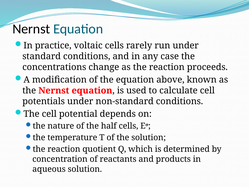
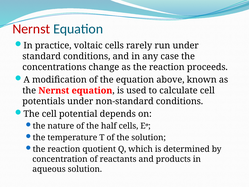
Nernst at (31, 29) colour: black -> red
